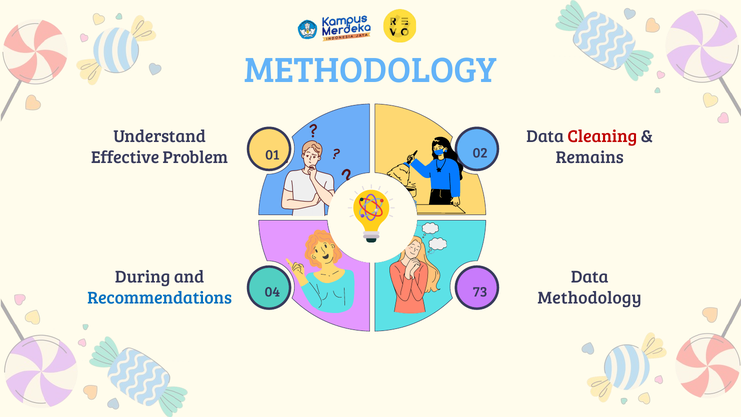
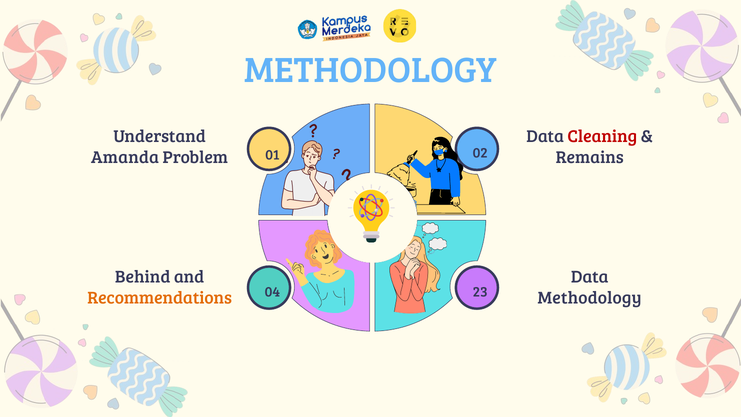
Effective: Effective -> Amanda
During: During -> Behind
73: 73 -> 23
Recommendations colour: blue -> orange
